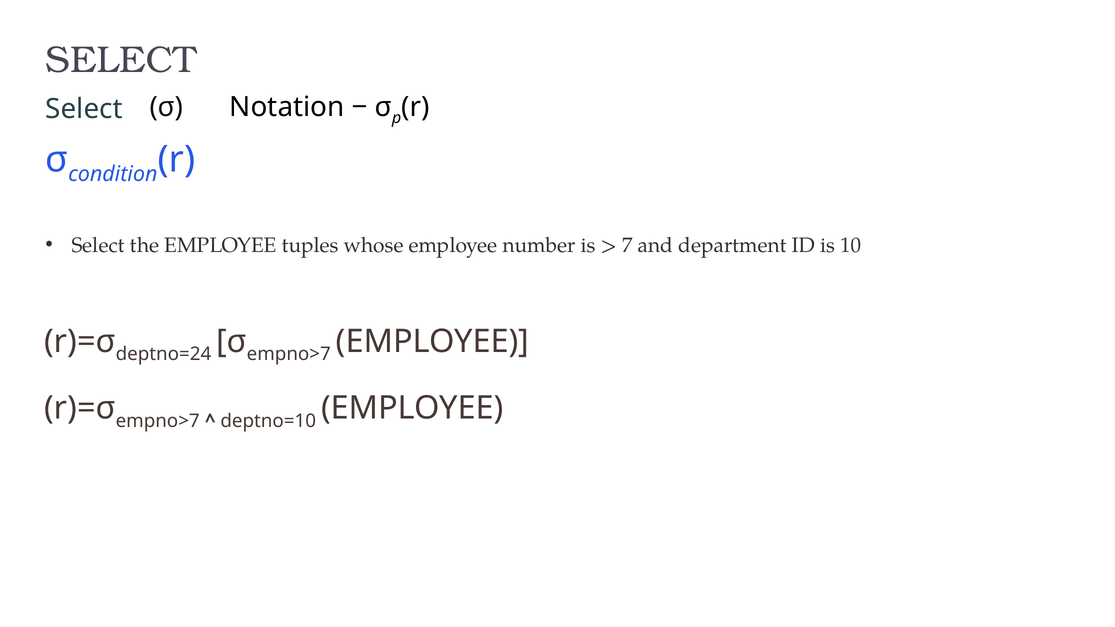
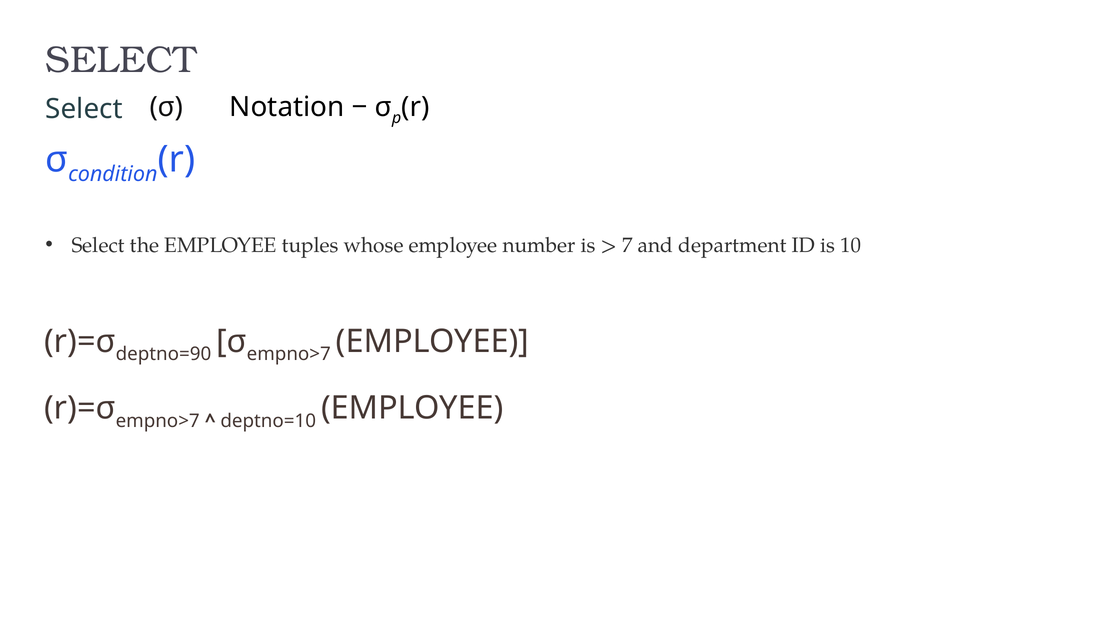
deptno=24: deptno=24 -> deptno=90
